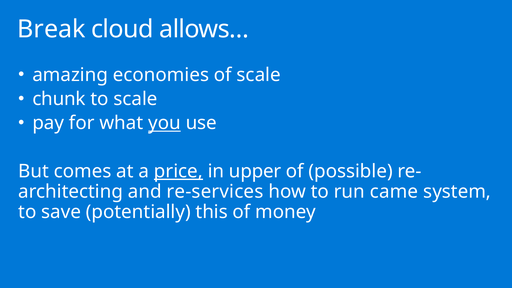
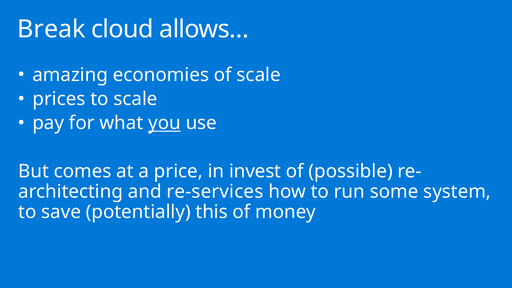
chunk: chunk -> prices
price underline: present -> none
upper: upper -> invest
came: came -> some
